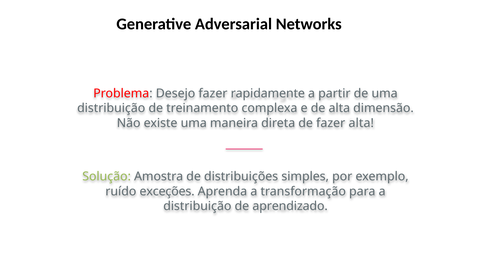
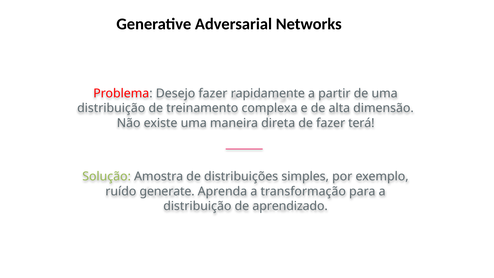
fazer alta: alta -> terá
exceções: exceções -> generate
